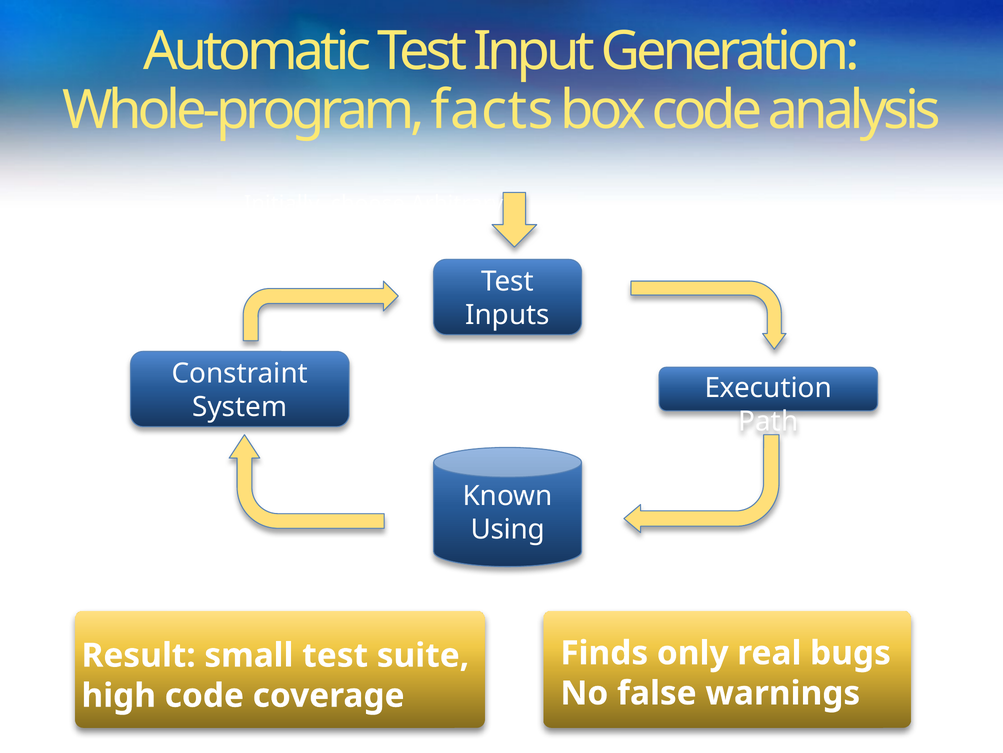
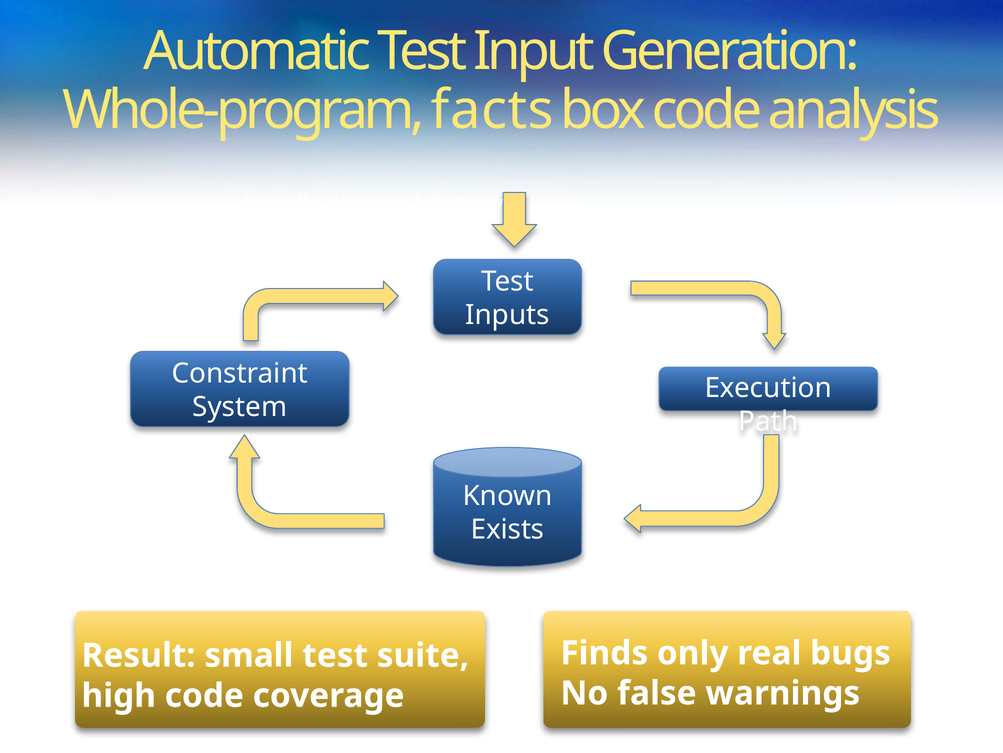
Using: Using -> Exists
